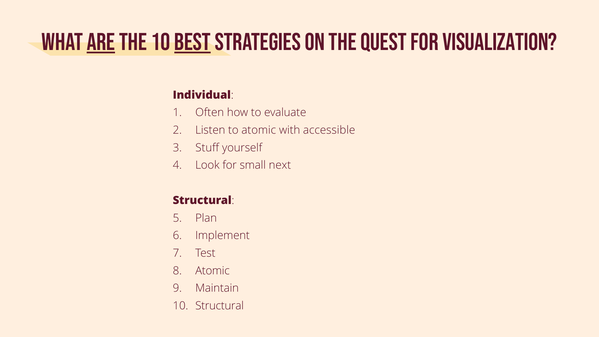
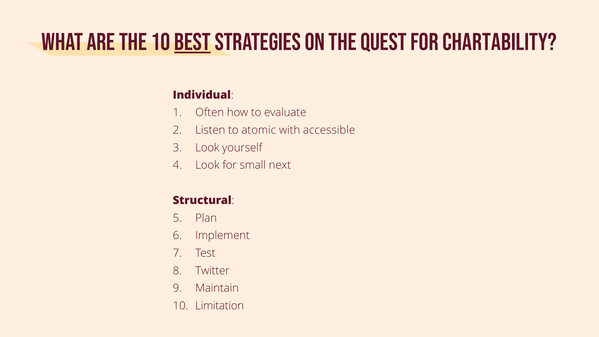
are underline: present -> none
Visualization: Visualization -> Chartability
Stuff at (207, 148): Stuff -> Look
Atomic at (212, 271): Atomic -> Twitter
10 Structural: Structural -> Limitation
